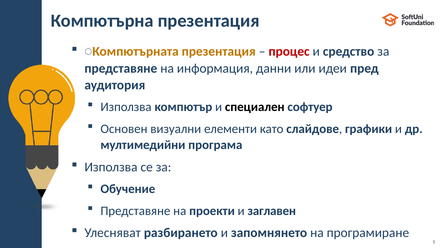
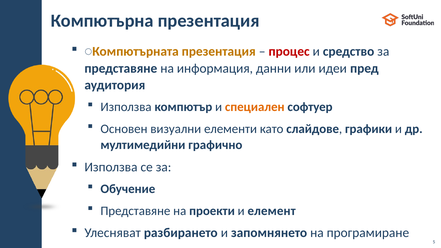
специален colour: black -> orange
програма: програма -> графично
заглавен: заглавен -> елемент
